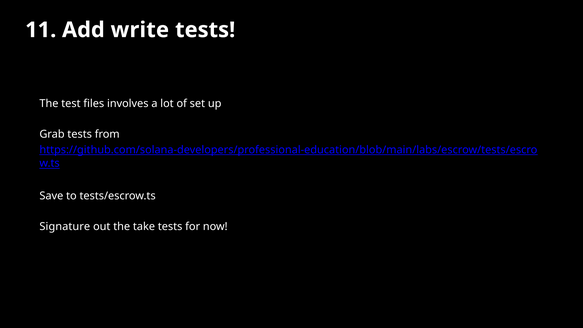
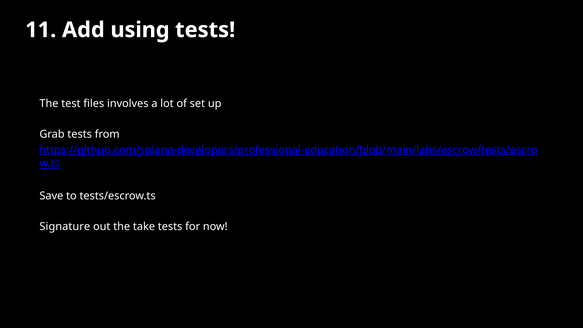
write: write -> using
